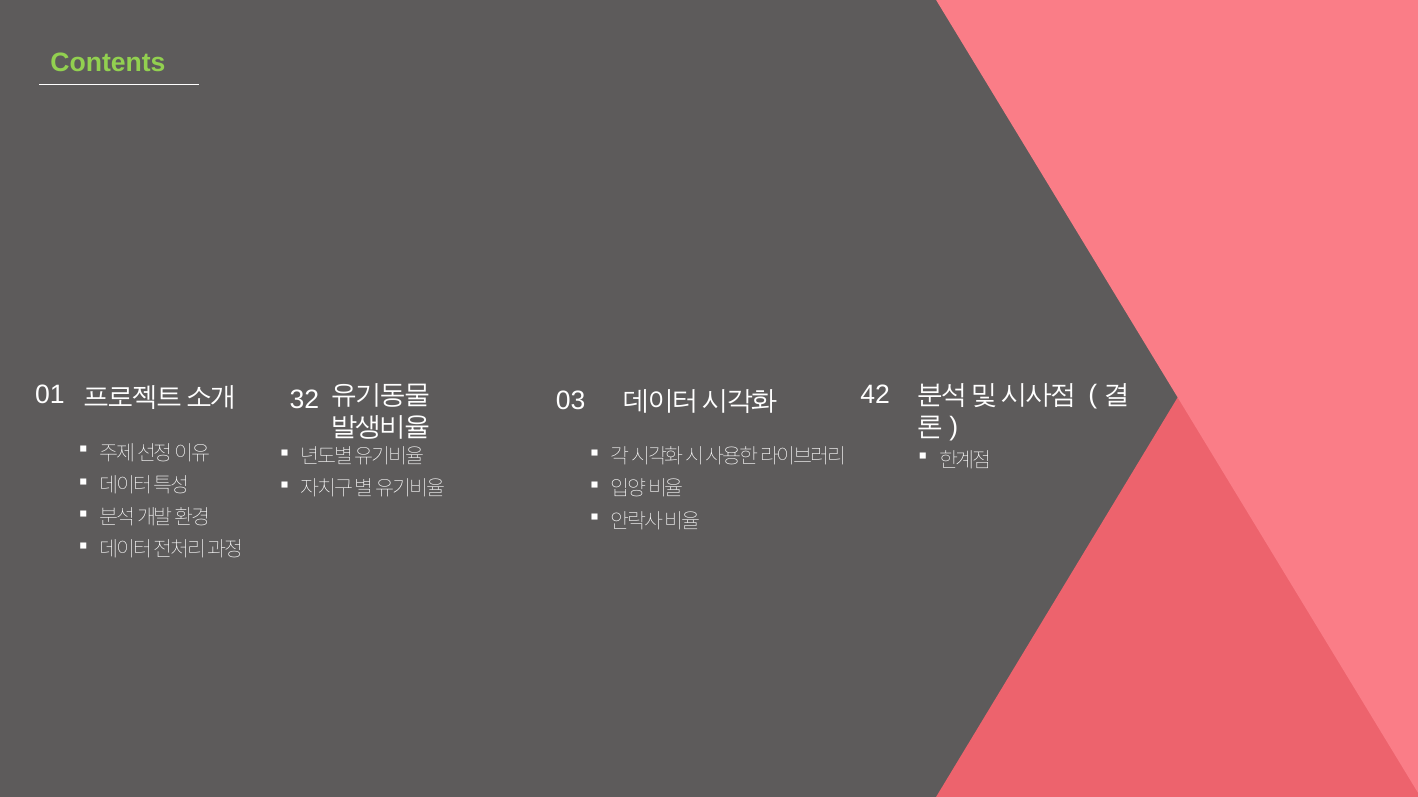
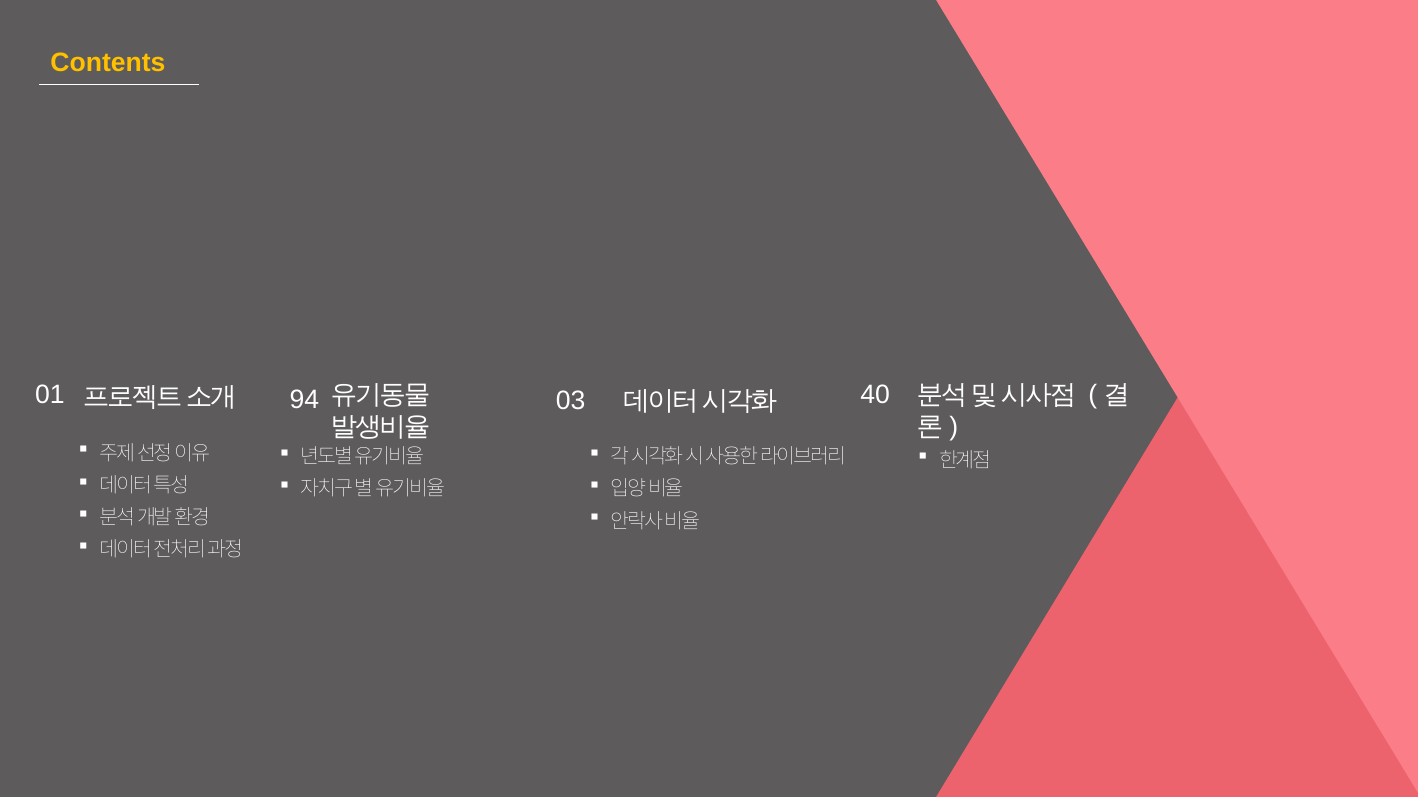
Contents colour: light green -> yellow
32: 32 -> 94
42: 42 -> 40
